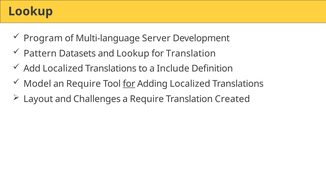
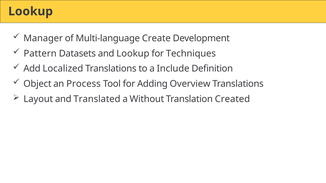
Program: Program -> Manager
Server: Server -> Create
for Translation: Translation -> Techniques
Model: Model -> Object
an Require: Require -> Process
for at (129, 84) underline: present -> none
Adding Localized: Localized -> Overview
Challenges: Challenges -> Translated
a Require: Require -> Without
